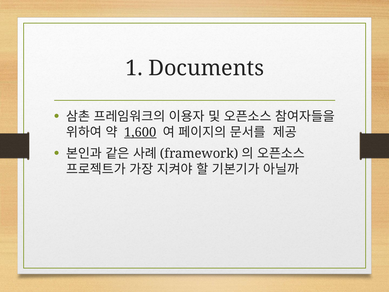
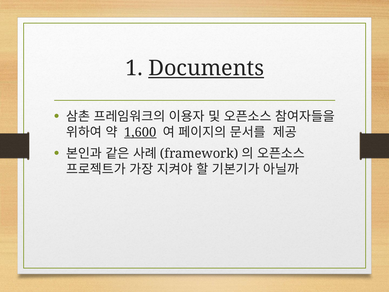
Documents underline: none -> present
